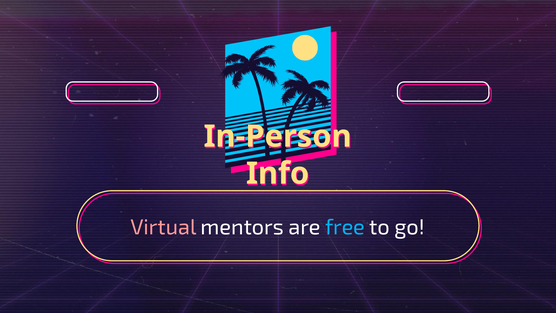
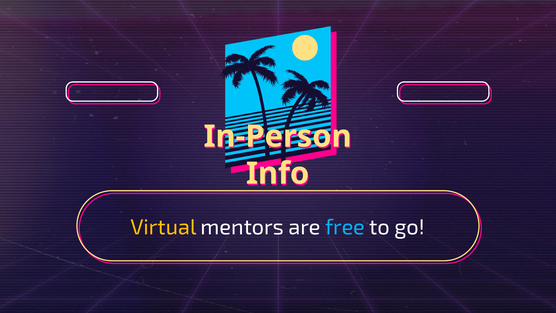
Virtual colour: pink -> yellow
